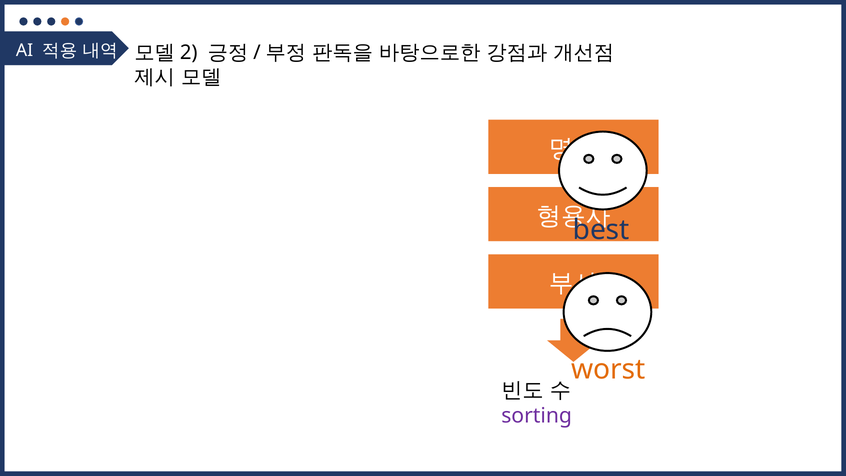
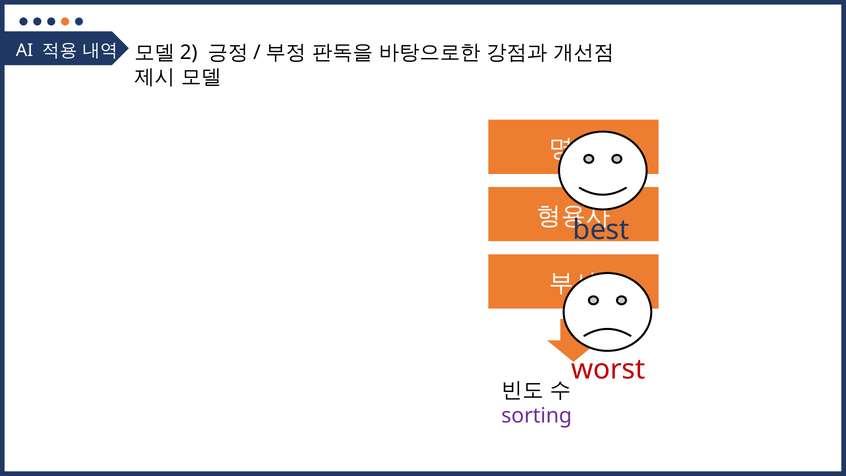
worst colour: orange -> red
